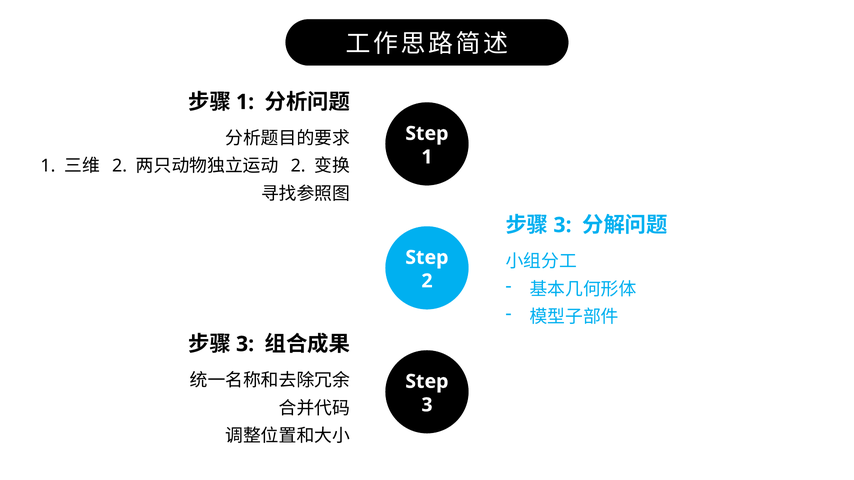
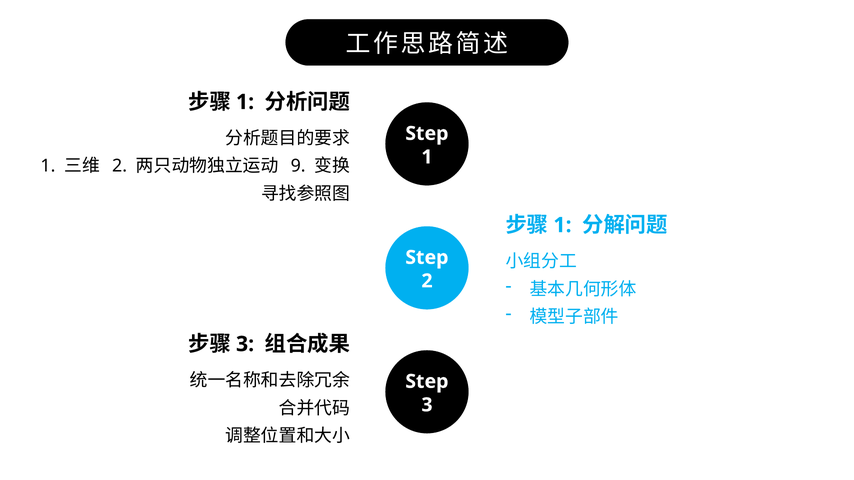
2 at (298, 166): 2 -> 9
3 at (562, 225): 3 -> 1
